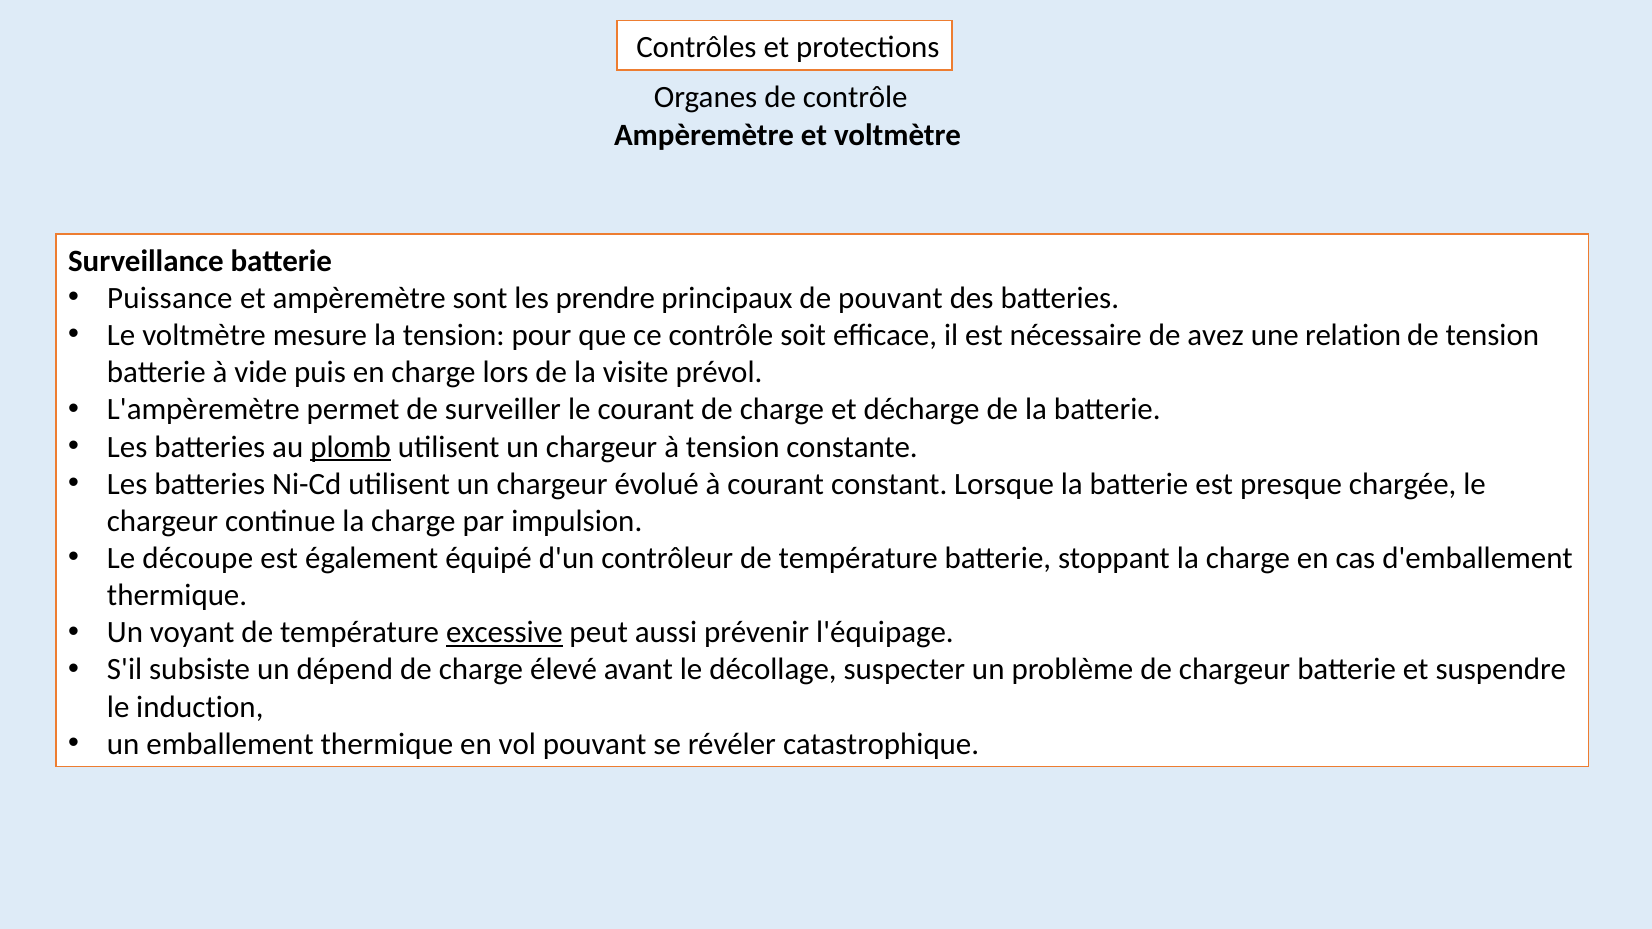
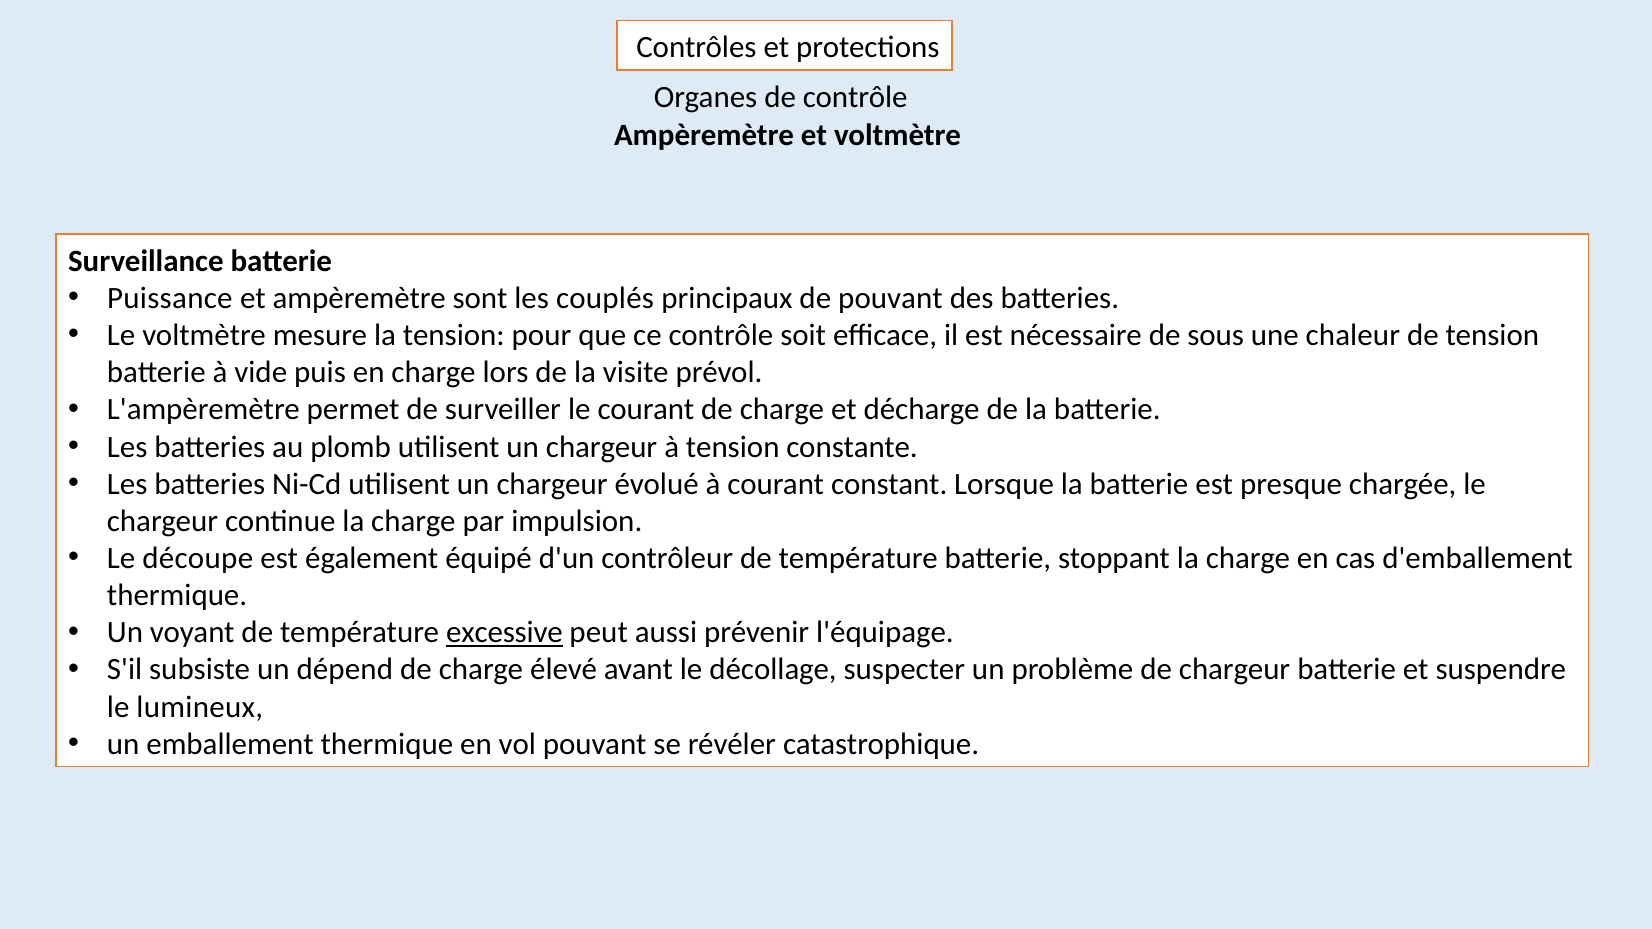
prendre: prendre -> couplés
avez: avez -> sous
relation: relation -> chaleur
plomb underline: present -> none
induction: induction -> lumineux
